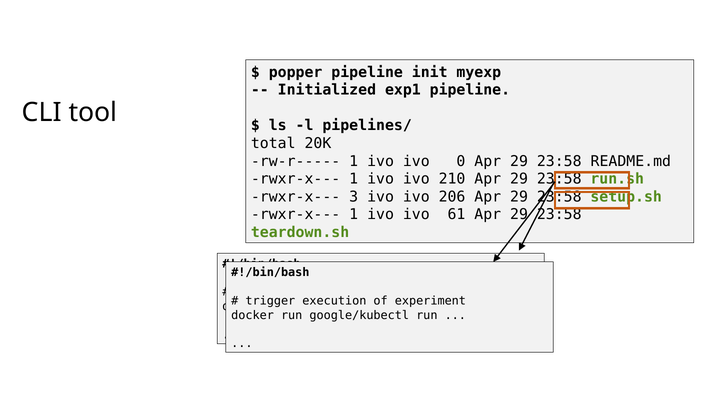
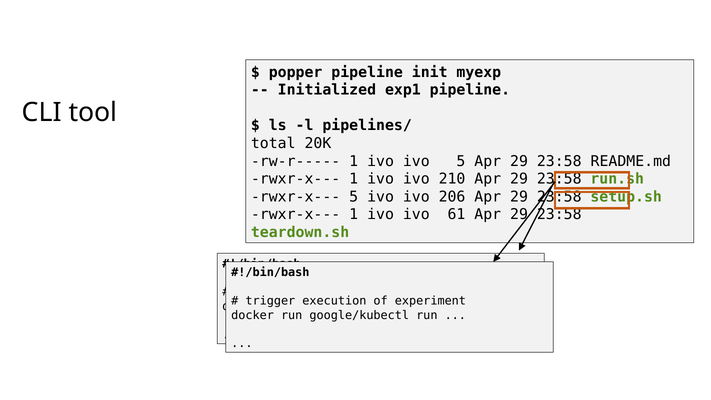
ivo 0: 0 -> 5
rwxr-x--- 3: 3 -> 5
